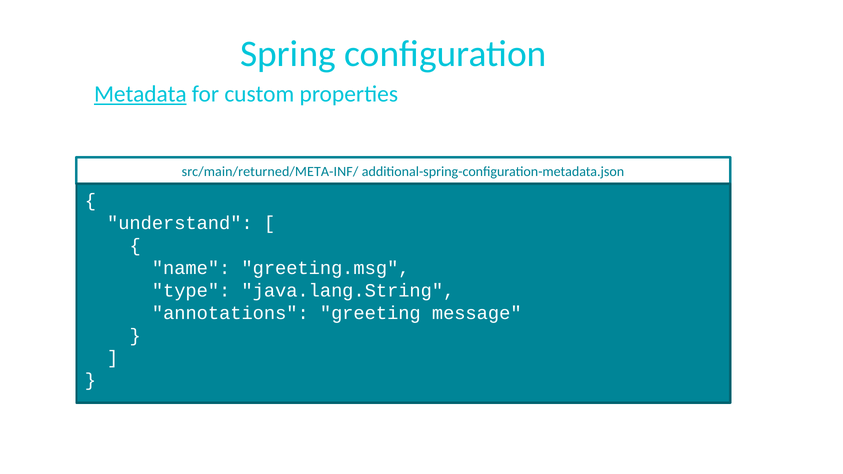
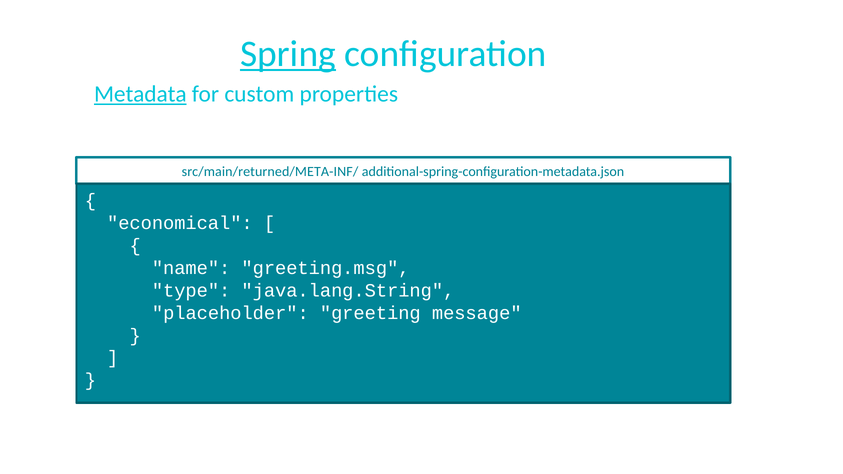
Spring underline: none -> present
understand: understand -> economical
annotations: annotations -> placeholder
